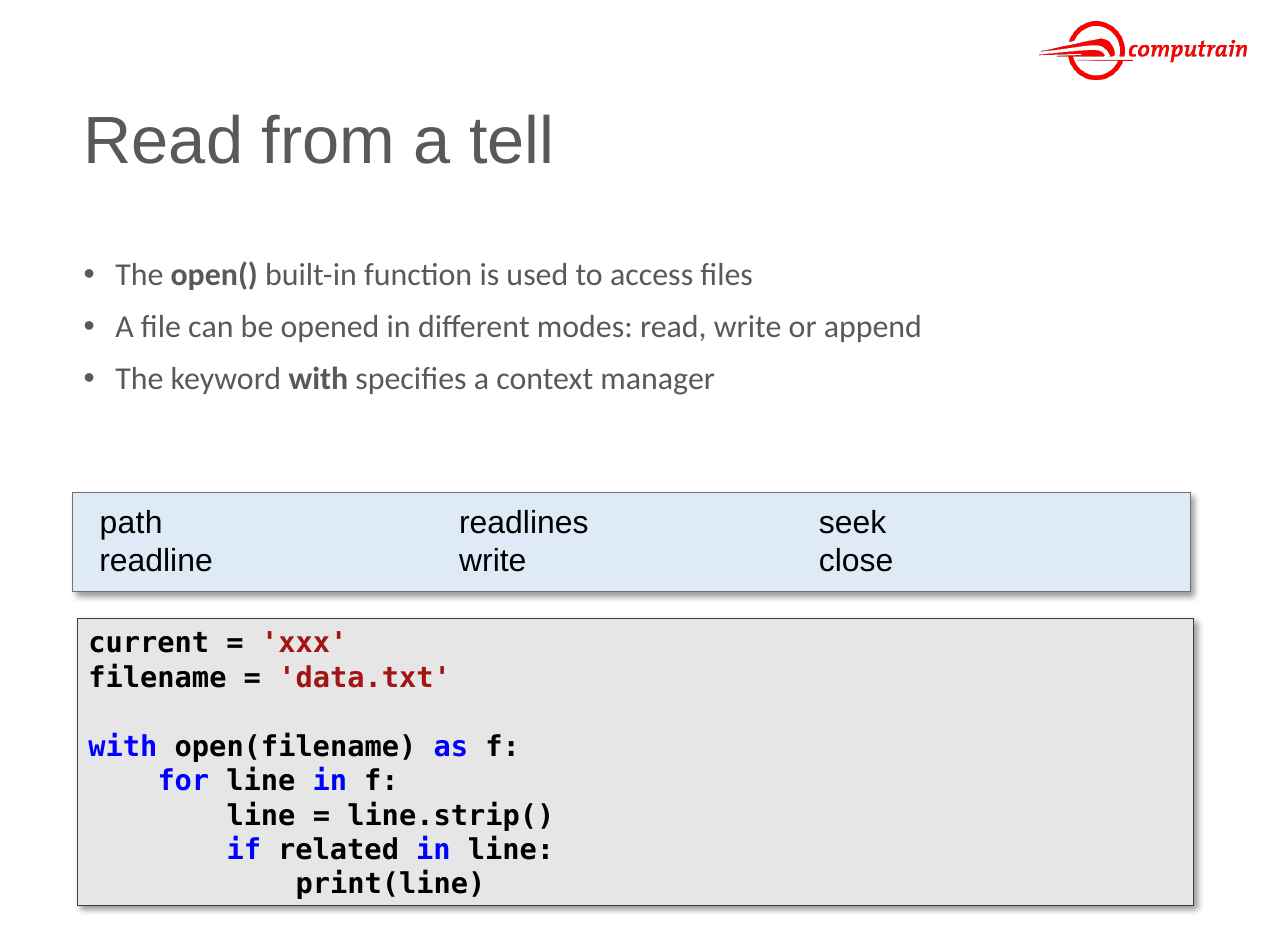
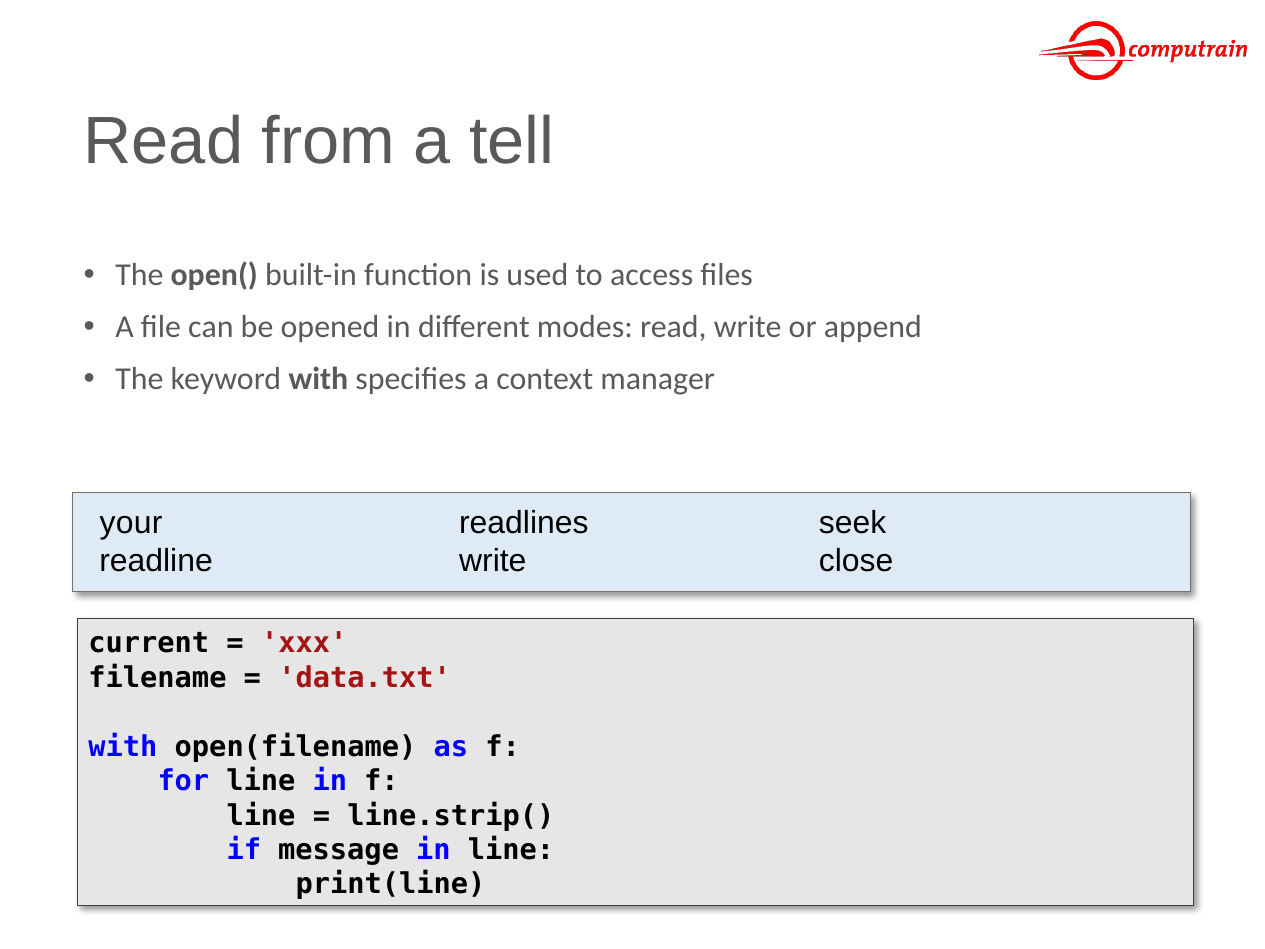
path: path -> your
related: related -> message
